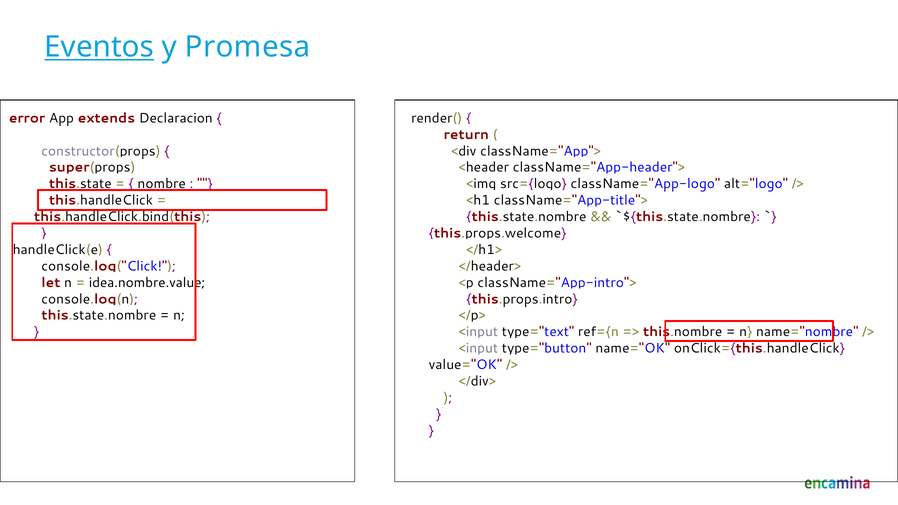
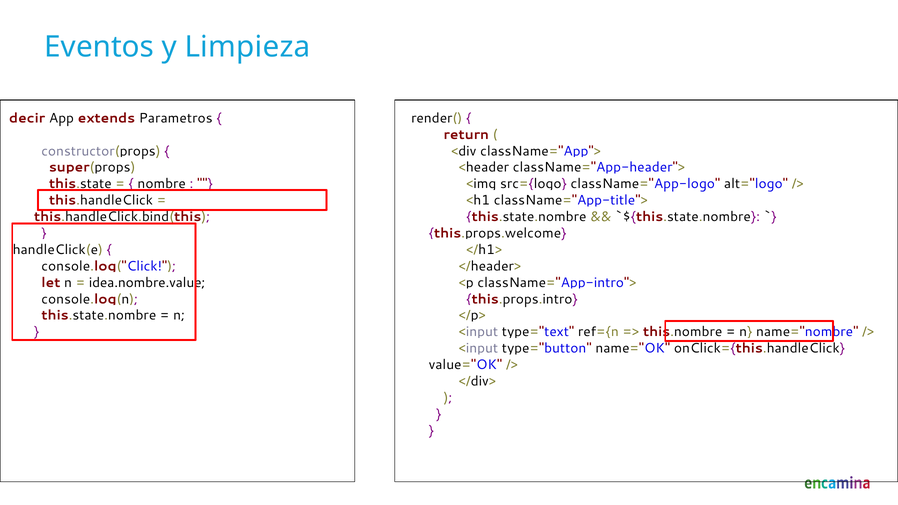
Eventos underline: present -> none
Promesa: Promesa -> Limpieza
error: error -> decir
Declaracion: Declaracion -> Parametros
